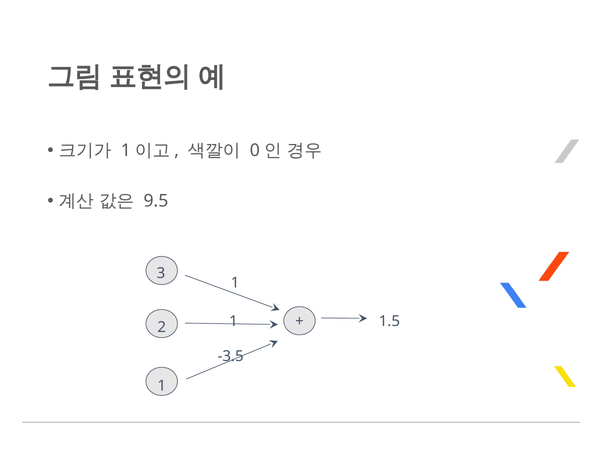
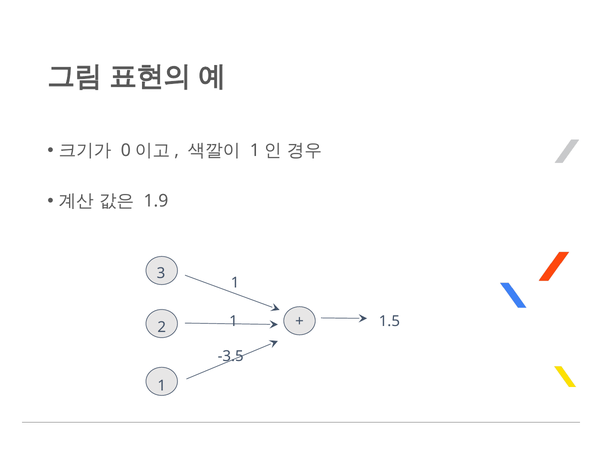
1 at (126, 151): 1 -> 0
0 at (255, 151): 0 -> 1
9.5: 9.5 -> 1.9
